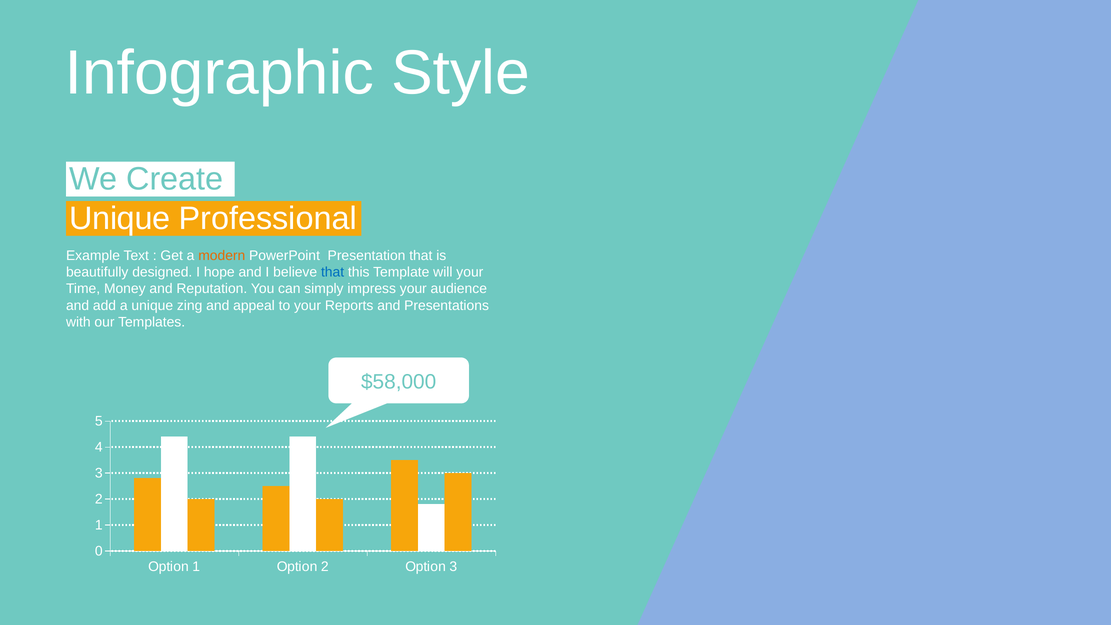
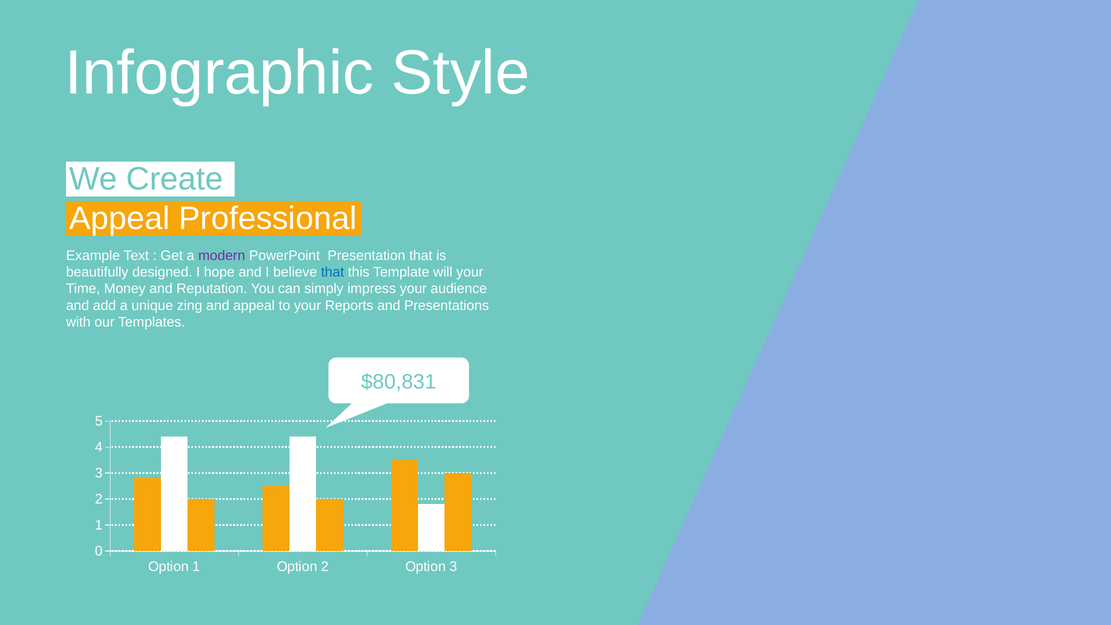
Unique at (120, 219): Unique -> Appeal
modern colour: orange -> purple
$58,000: $58,000 -> $80,831
